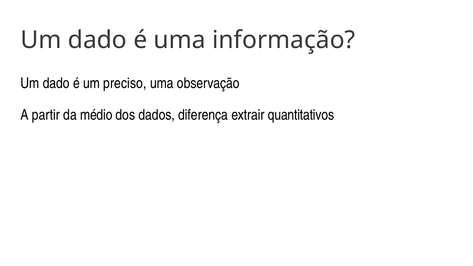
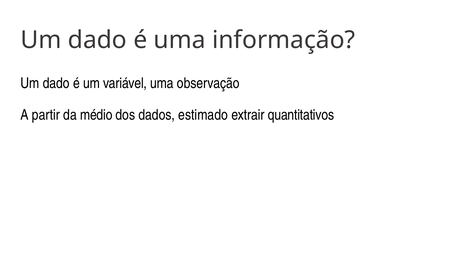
preciso: preciso -> variável
diferença: diferença -> estimado
